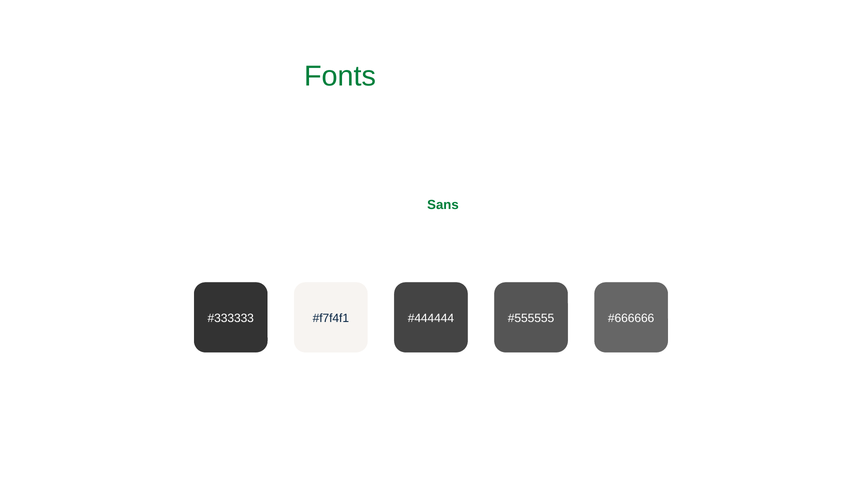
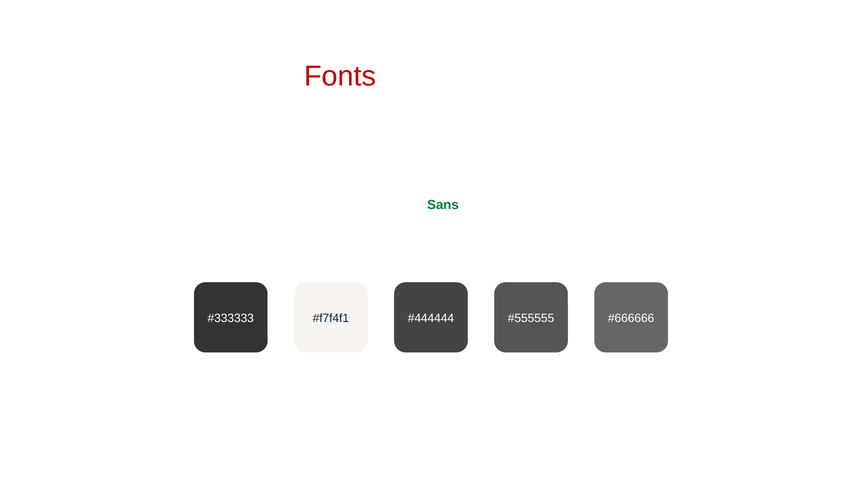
Fonts at (340, 76) colour: green -> red
